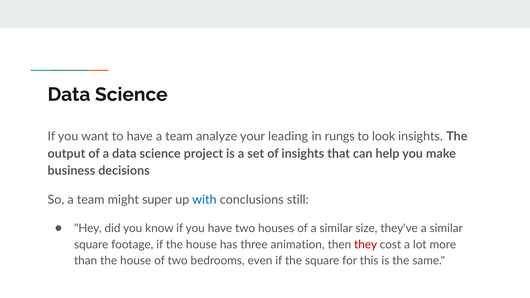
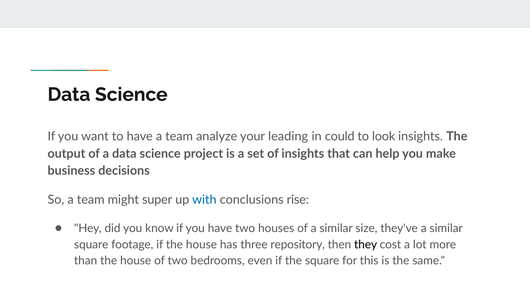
rungs: rungs -> could
still: still -> rise
animation: animation -> repository
they colour: red -> black
